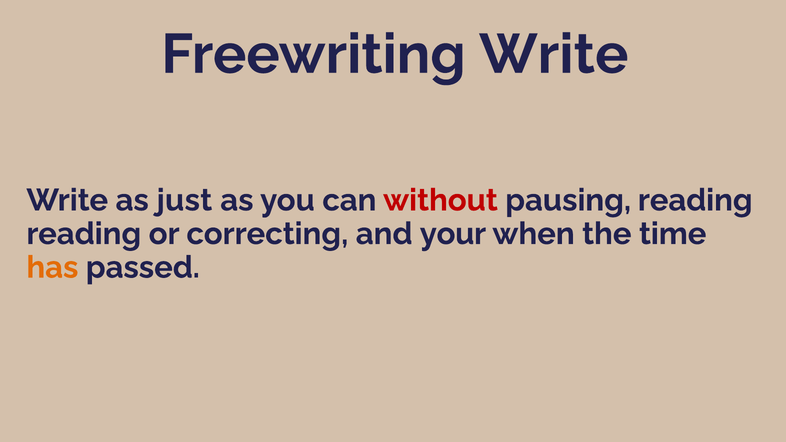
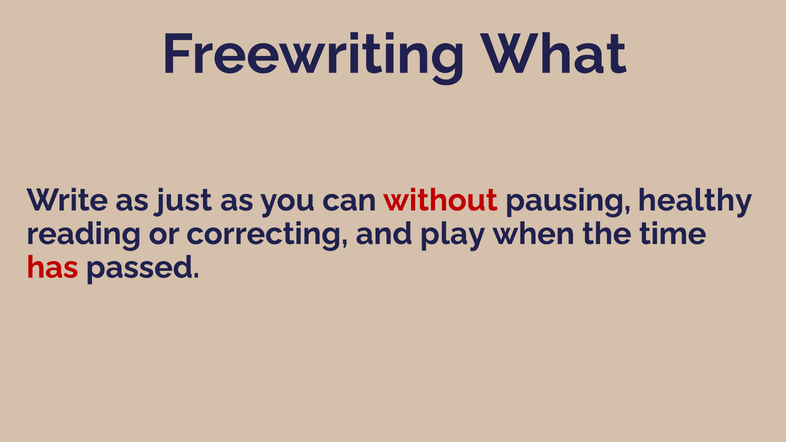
Freewriting Write: Write -> What
pausing reading: reading -> healthy
your: your -> play
has colour: orange -> red
